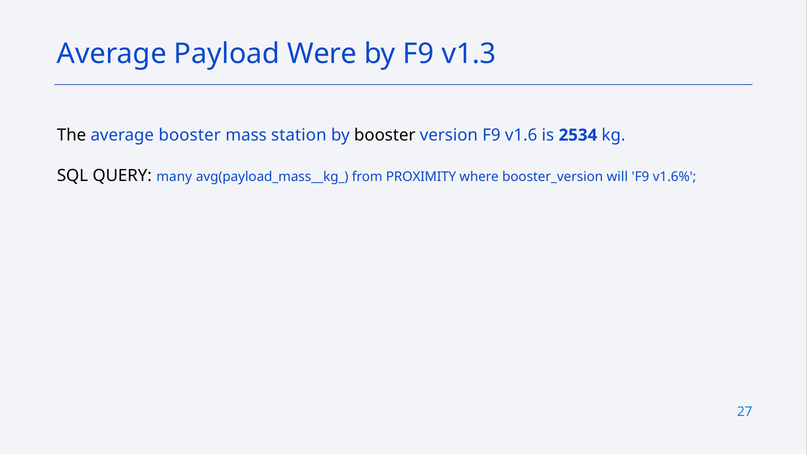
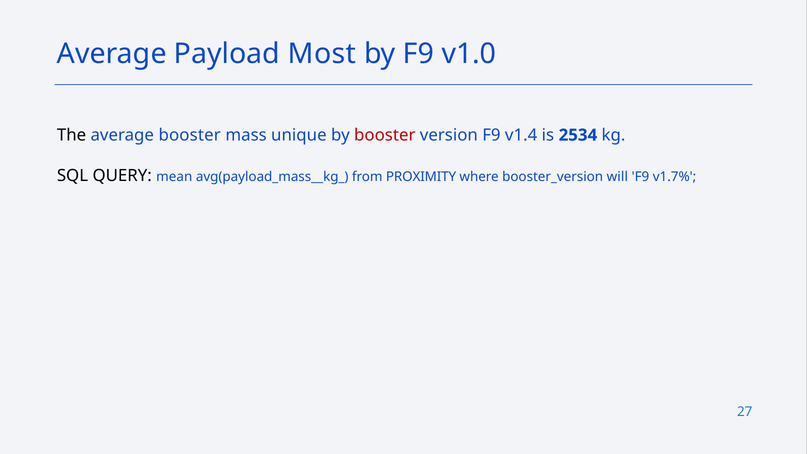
Were: Were -> Most
v1.3: v1.3 -> v1.0
station: station -> unique
booster at (385, 135) colour: black -> red
v1.6: v1.6 -> v1.4
many: many -> mean
v1.6%: v1.6% -> v1.7%
